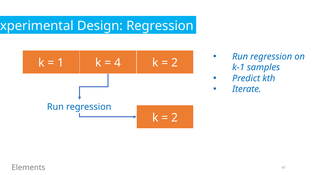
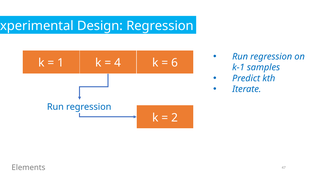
2 at (174, 63): 2 -> 6
